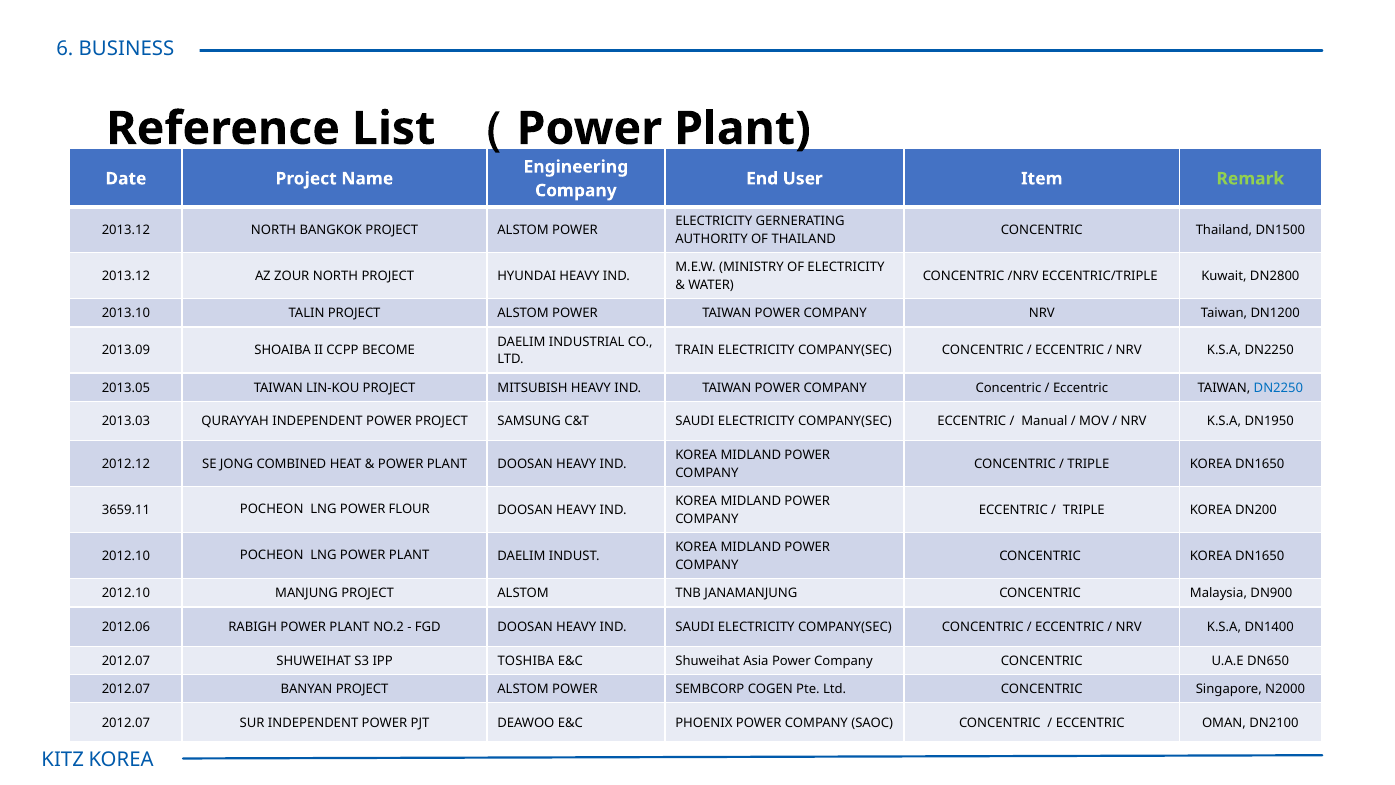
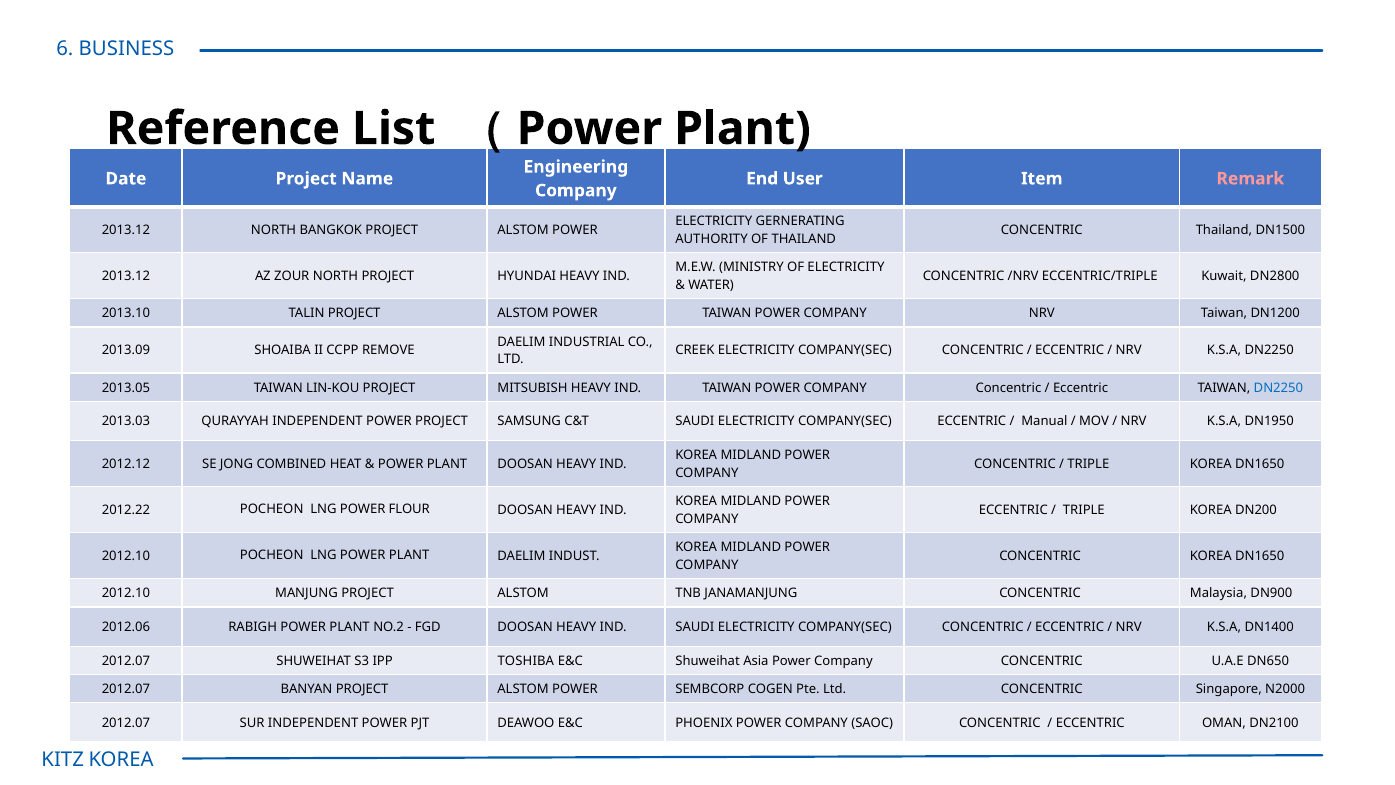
Remark colour: light green -> pink
BECOME: BECOME -> REMOVE
TRAIN: TRAIN -> CREEK
3659.11: 3659.11 -> 2012.22
